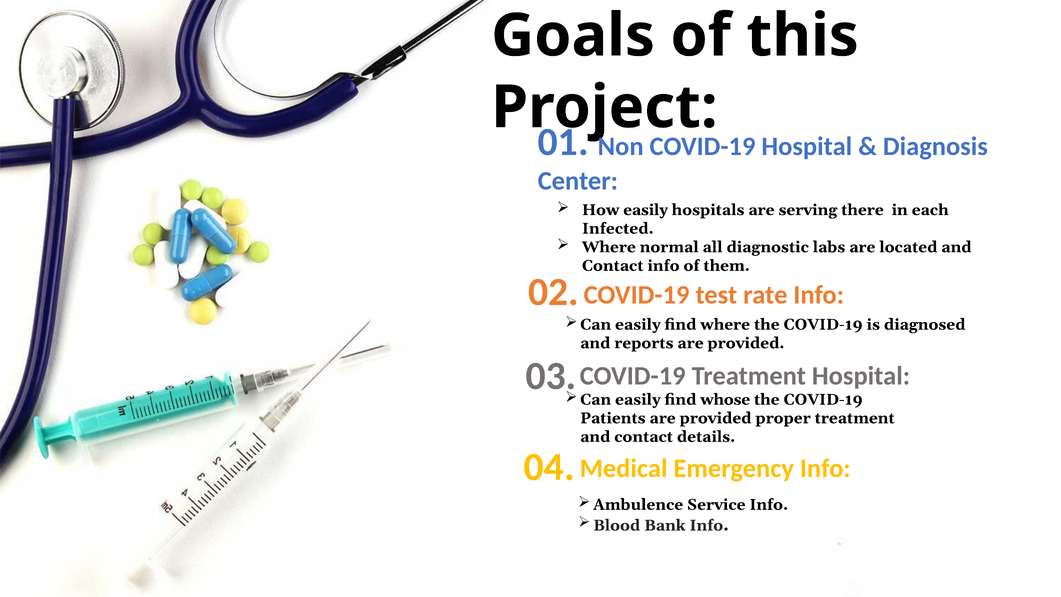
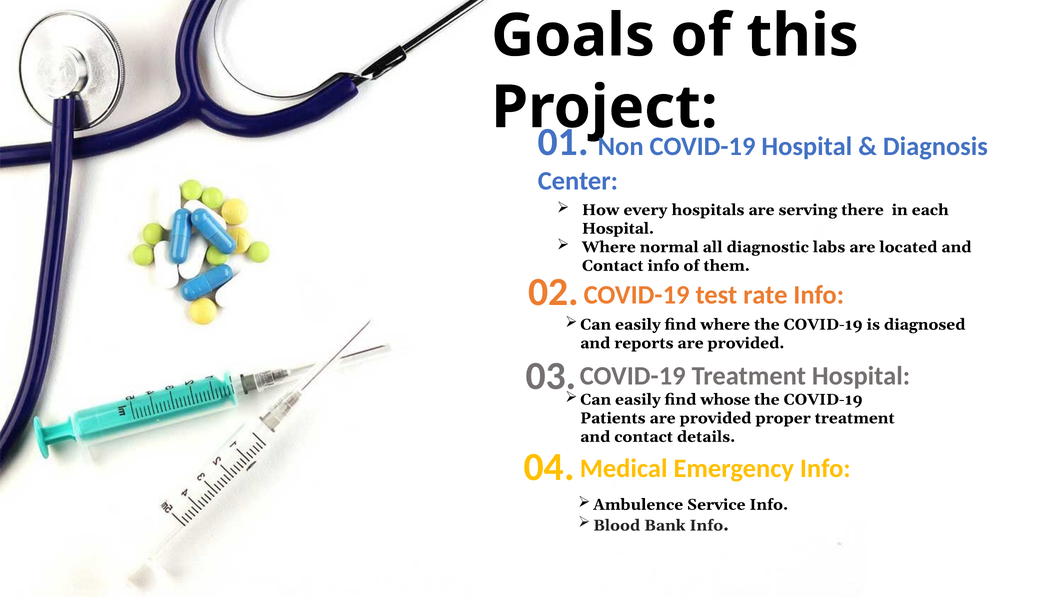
How easily: easily -> every
Infected at (618, 228): Infected -> Hospital
